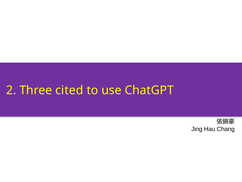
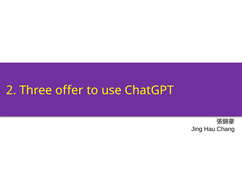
cited: cited -> offer
